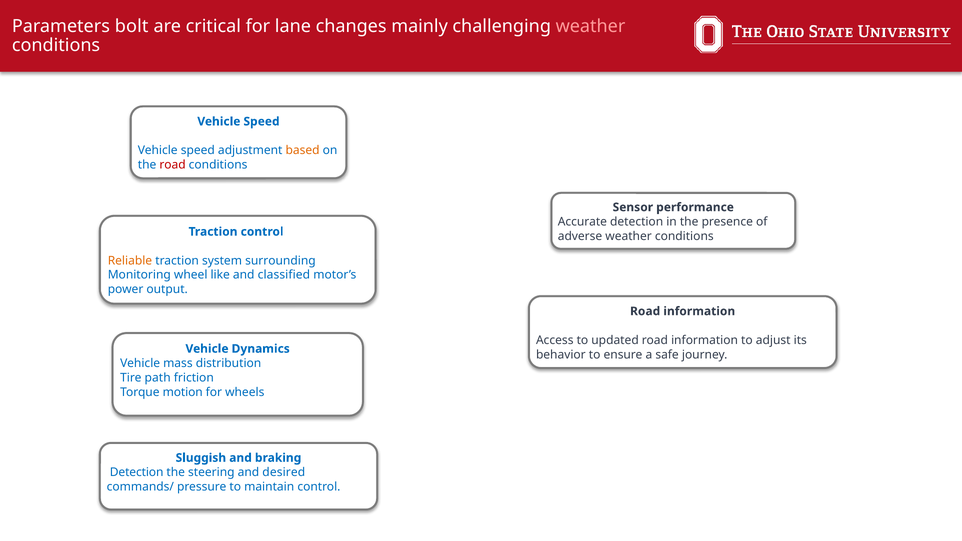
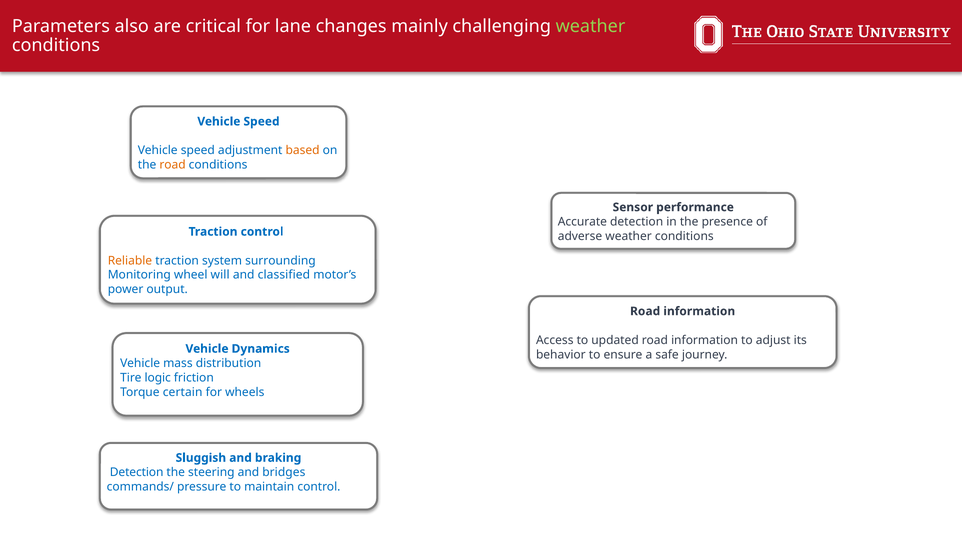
bolt: bolt -> also
weather at (591, 26) colour: pink -> light green
road at (173, 165) colour: red -> orange
like: like -> will
path: path -> logic
motion: motion -> certain
desired: desired -> bridges
